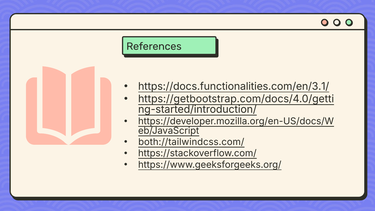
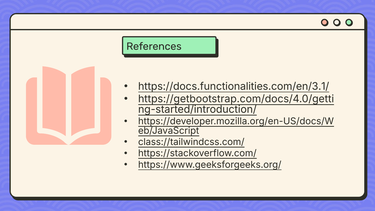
both://tailwindcss.com/: both://tailwindcss.com/ -> class://tailwindcss.com/
